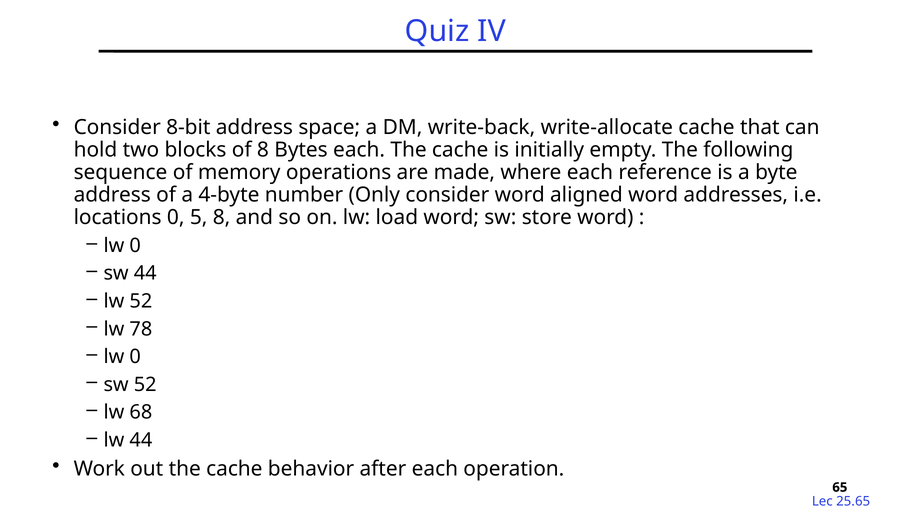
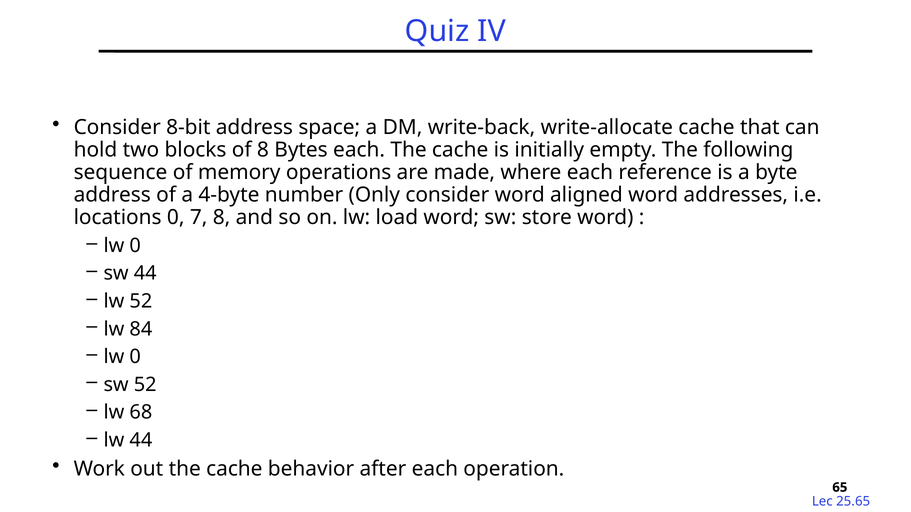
5: 5 -> 7
78: 78 -> 84
